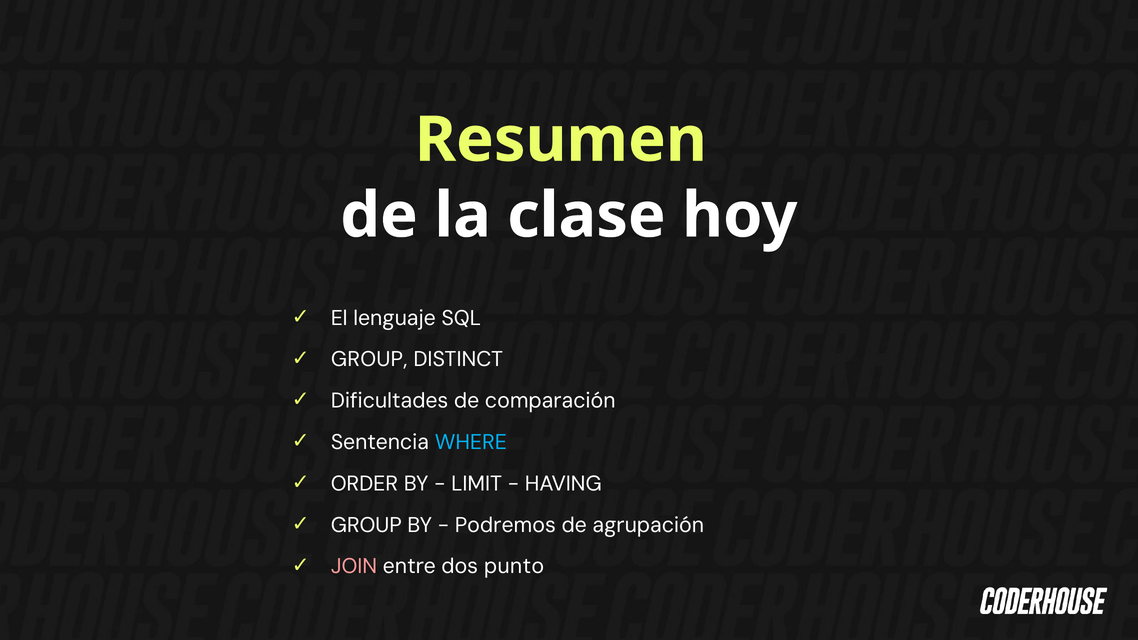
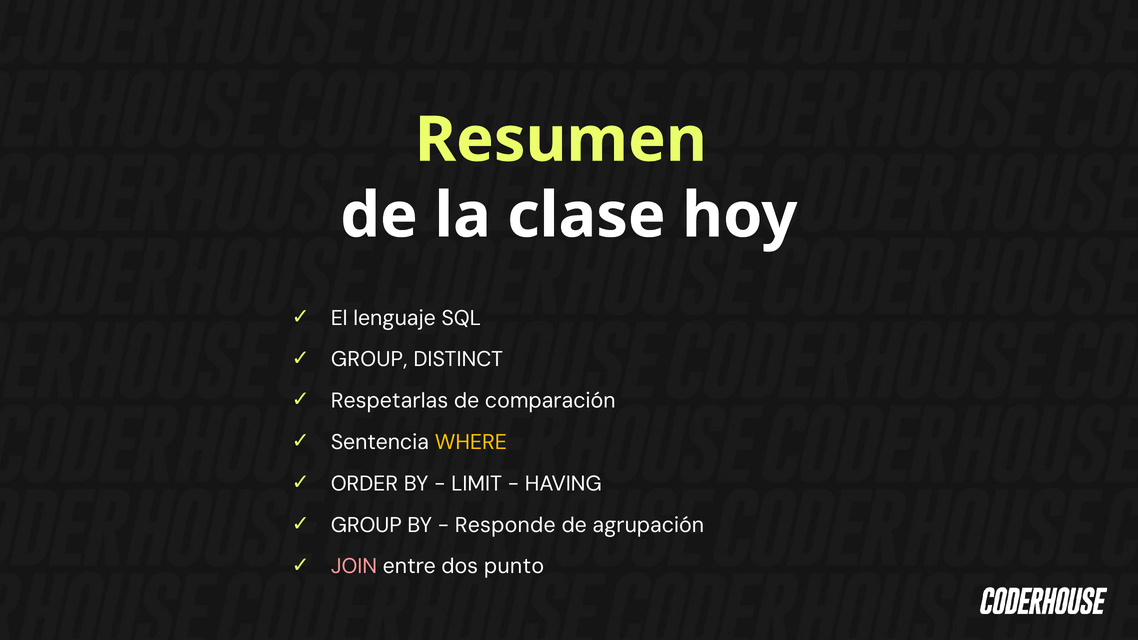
Dificultades: Dificultades -> Respetarlas
WHERE colour: light blue -> yellow
Podremos: Podremos -> Responde
